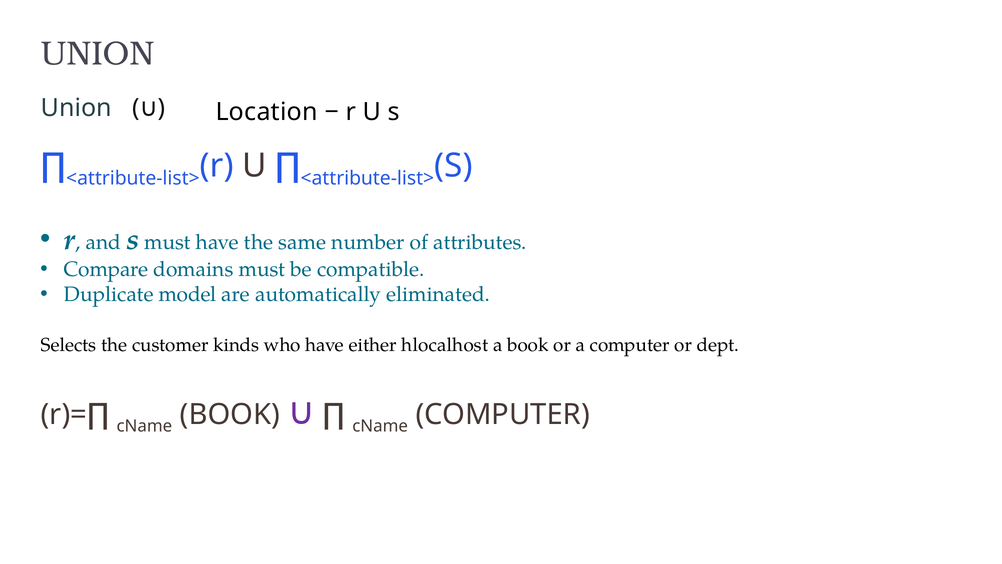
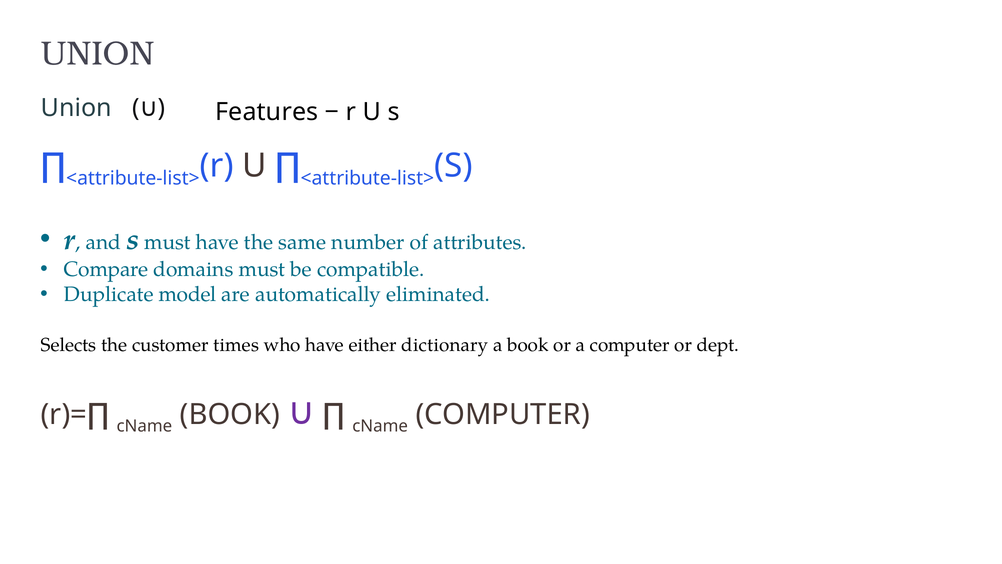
Location: Location -> Features
kinds: kinds -> times
hlocalhost: hlocalhost -> dictionary
